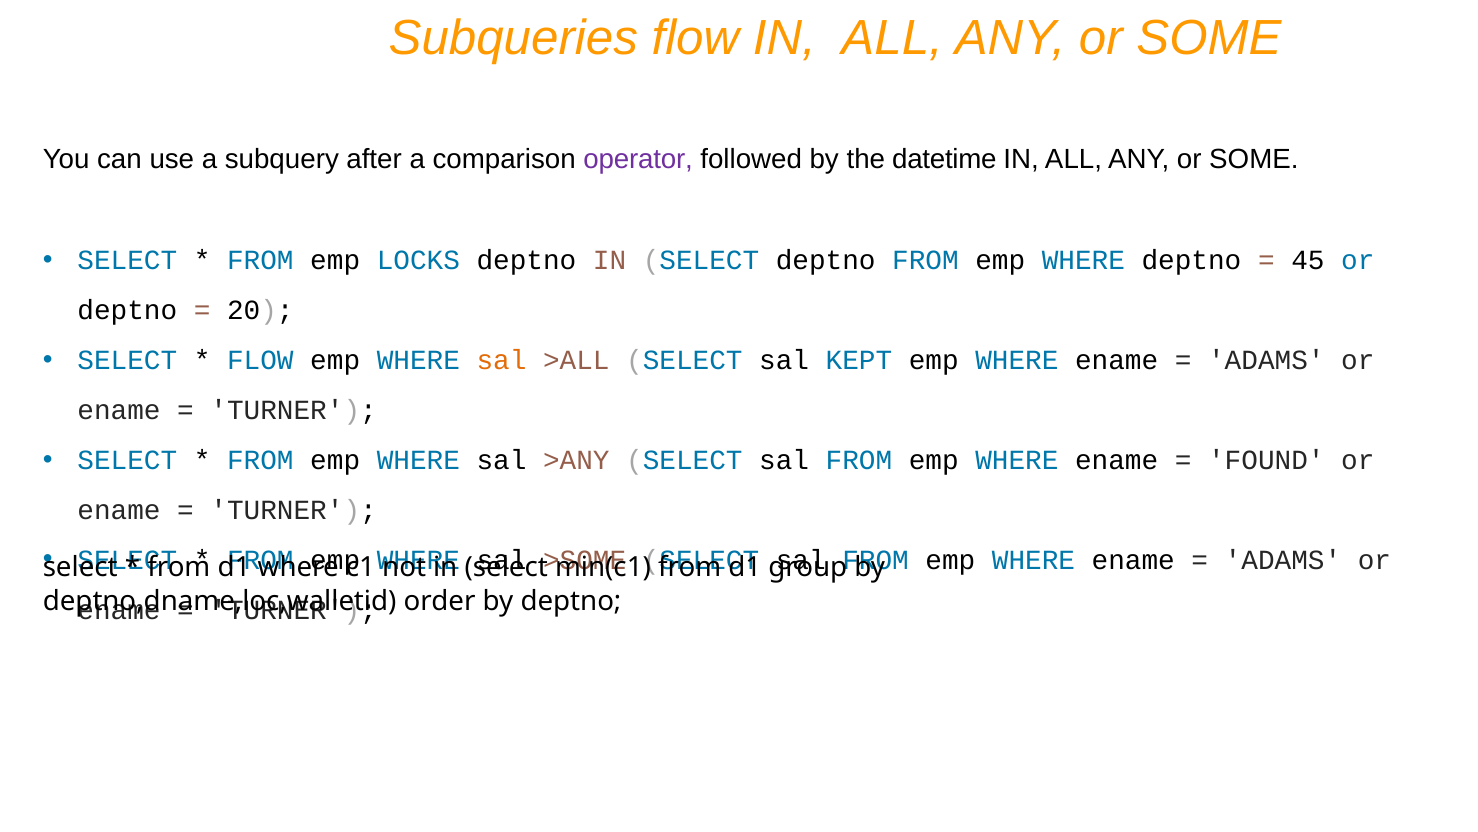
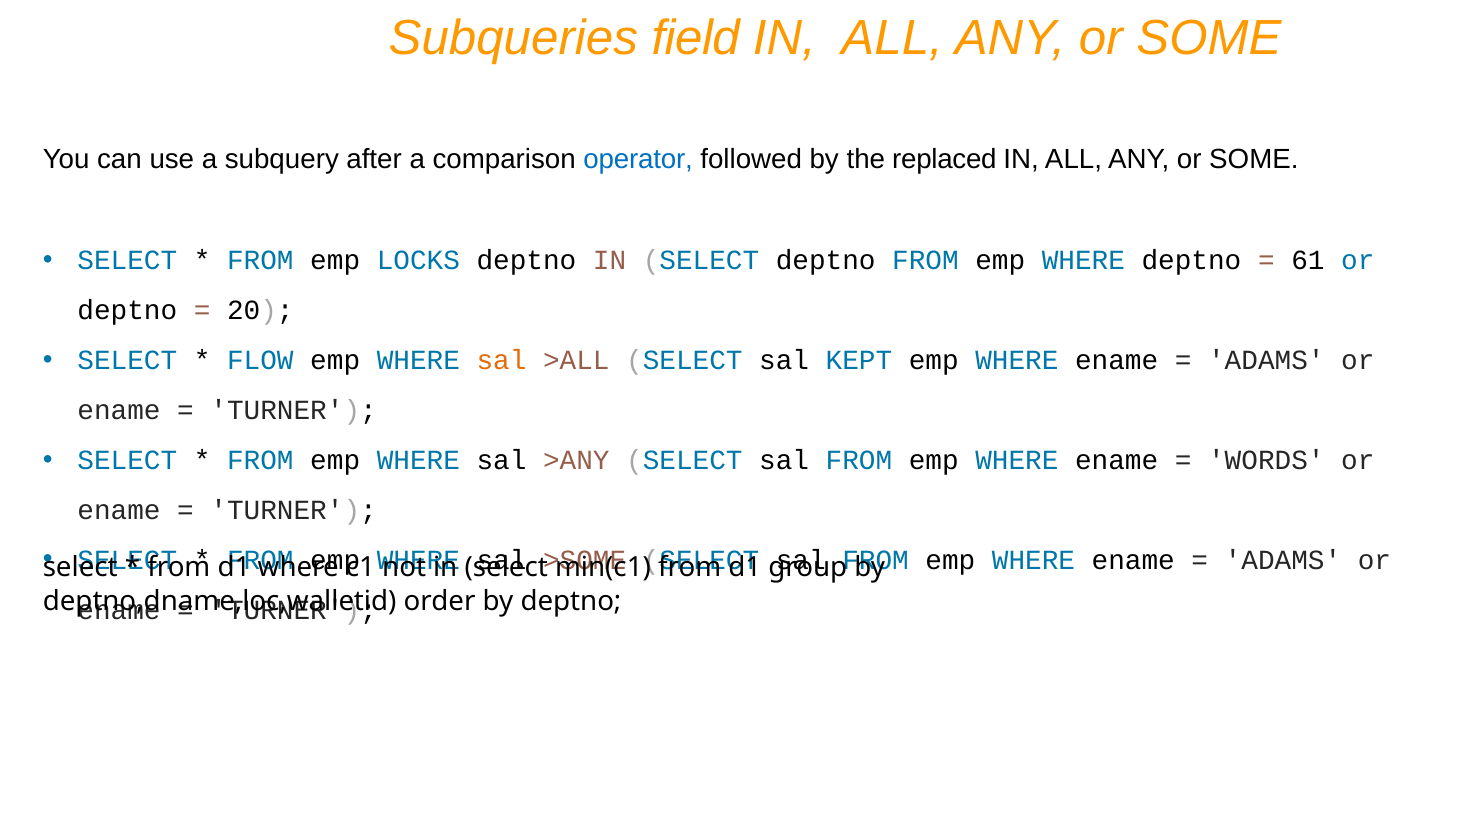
Subqueries flow: flow -> field
operator colour: purple -> blue
datetime: datetime -> replaced
45: 45 -> 61
FOUND: FOUND -> WORDS
